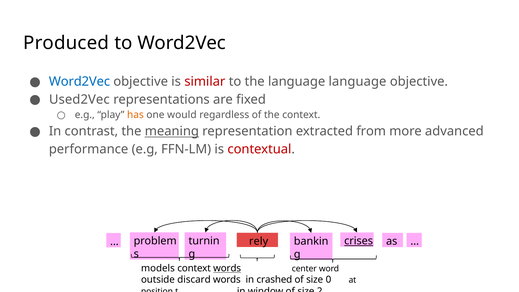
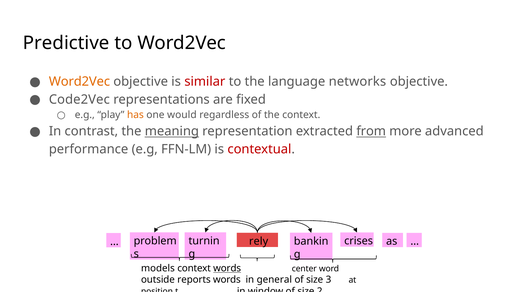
Produced: Produced -> Predictive
Word2Vec at (79, 82) colour: blue -> orange
language language: language -> networks
Used2Vec: Used2Vec -> Code2Vec
from underline: none -> present
crises underline: present -> none
discard: discard -> reports
crashed: crashed -> general
0: 0 -> 3
